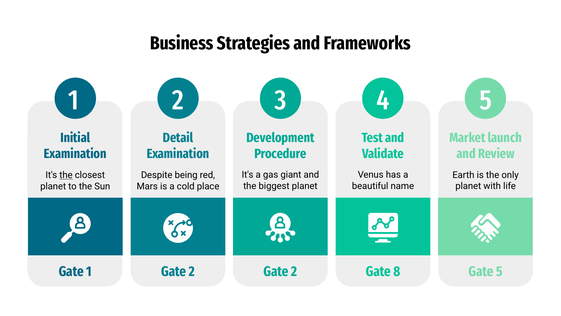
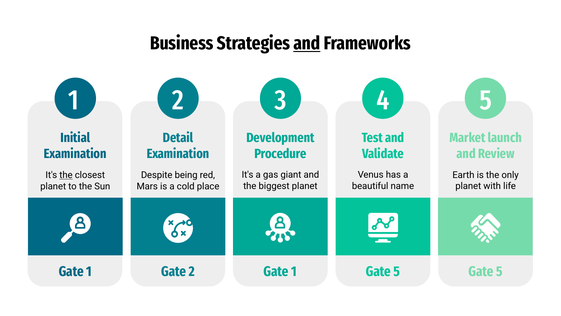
and at (307, 43) underline: none -> present
2 at (294, 271): 2 -> 1
8 at (397, 271): 8 -> 5
